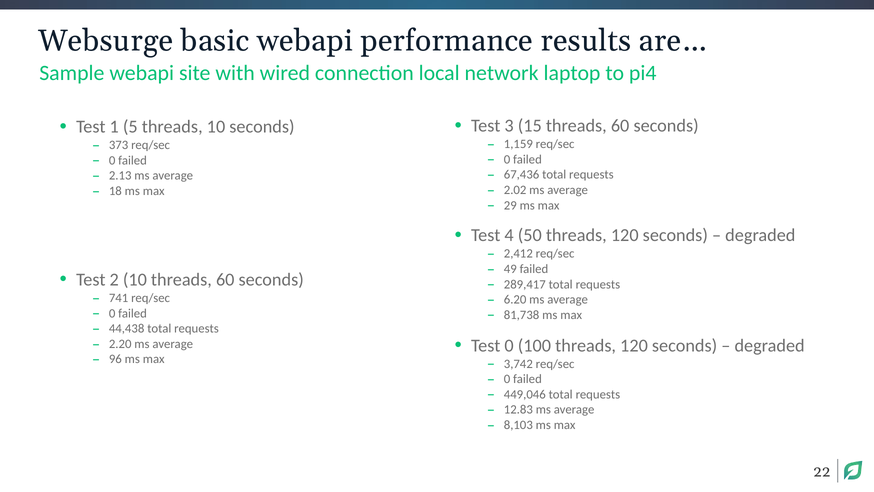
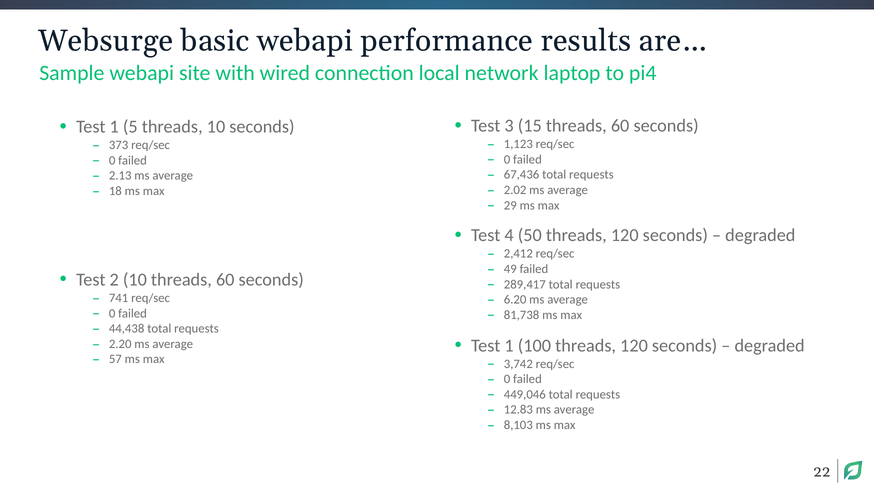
1,159: 1,159 -> 1,123
0 at (509, 345): 0 -> 1
96: 96 -> 57
